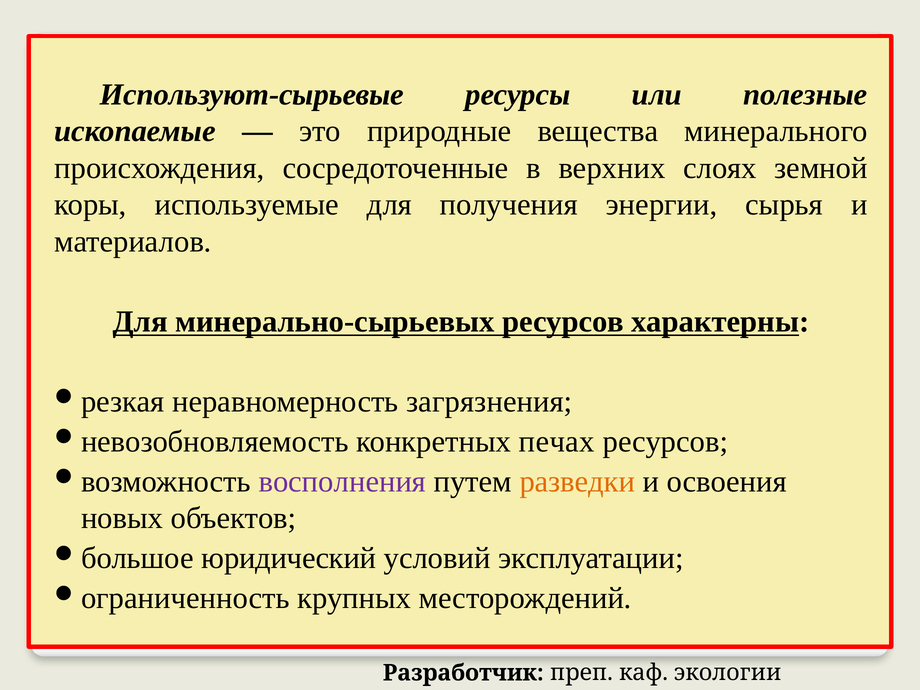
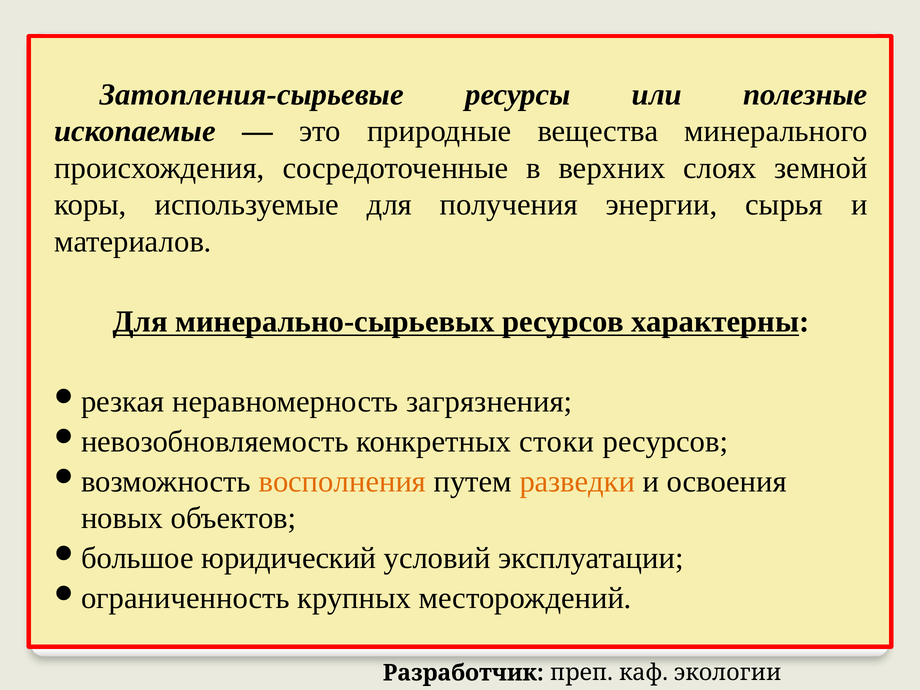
Используют-сырьевые: Используют-сырьевые -> Затопления-сырьевые
печах: печах -> стоки
восполнения colour: purple -> orange
